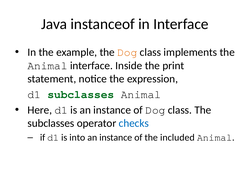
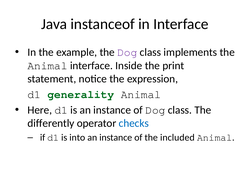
Dog at (127, 52) colour: orange -> purple
d1 subclasses: subclasses -> generality
subclasses at (51, 124): subclasses -> differently
